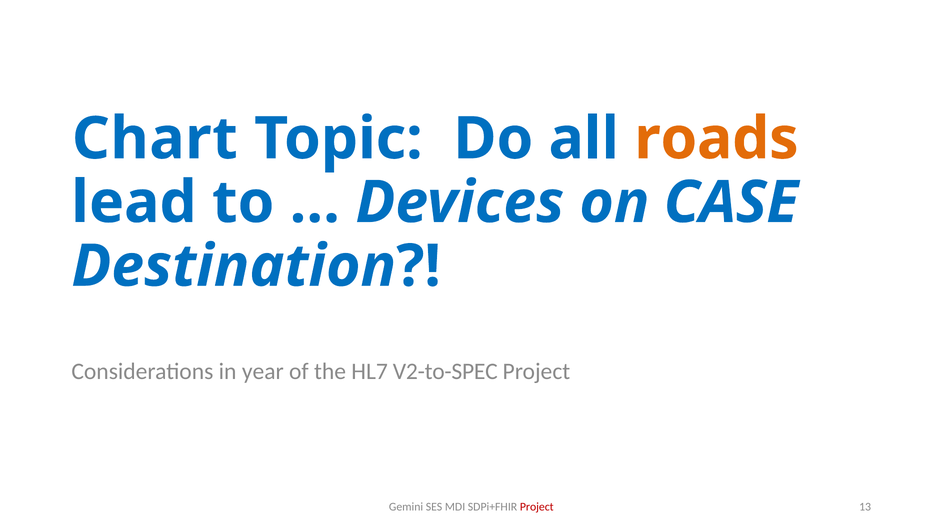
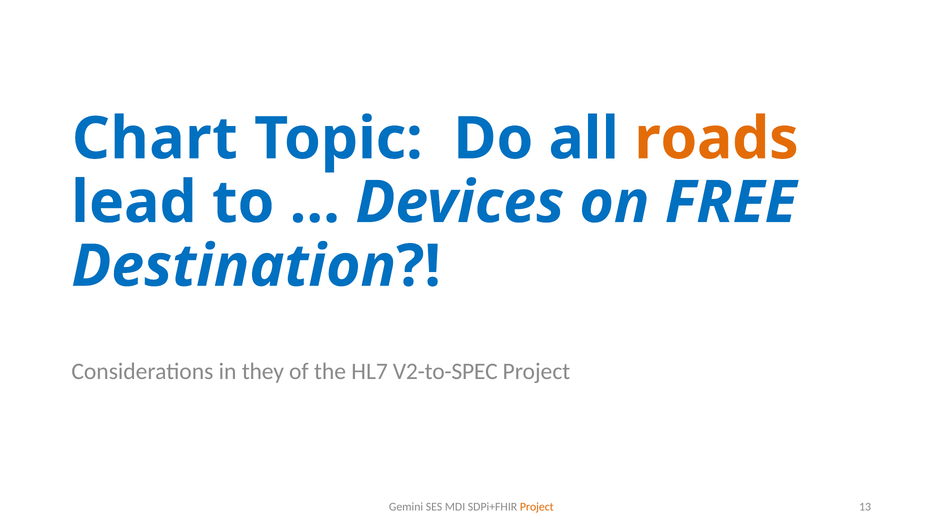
CASE: CASE -> FREE
year: year -> they
Project at (537, 506) colour: red -> orange
